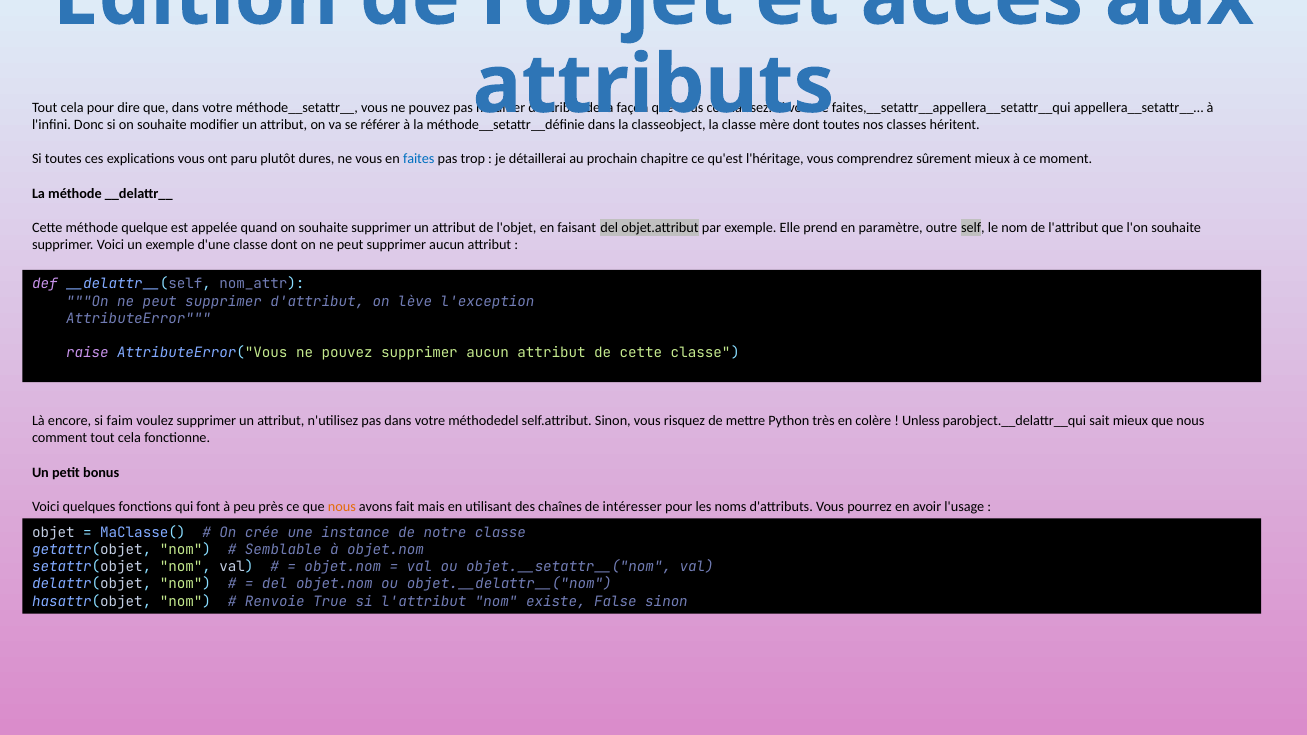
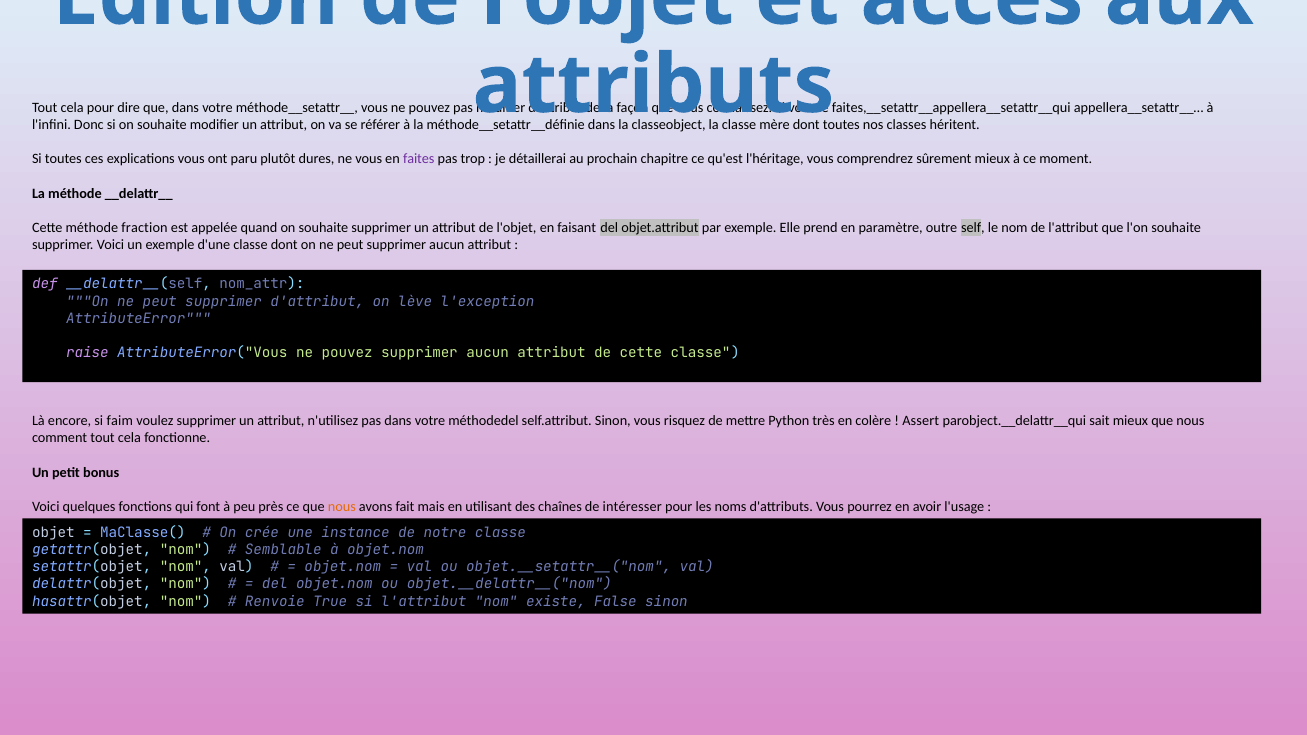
faites colour: blue -> purple
quelque: quelque -> fraction
Unless: Unless -> Assert
